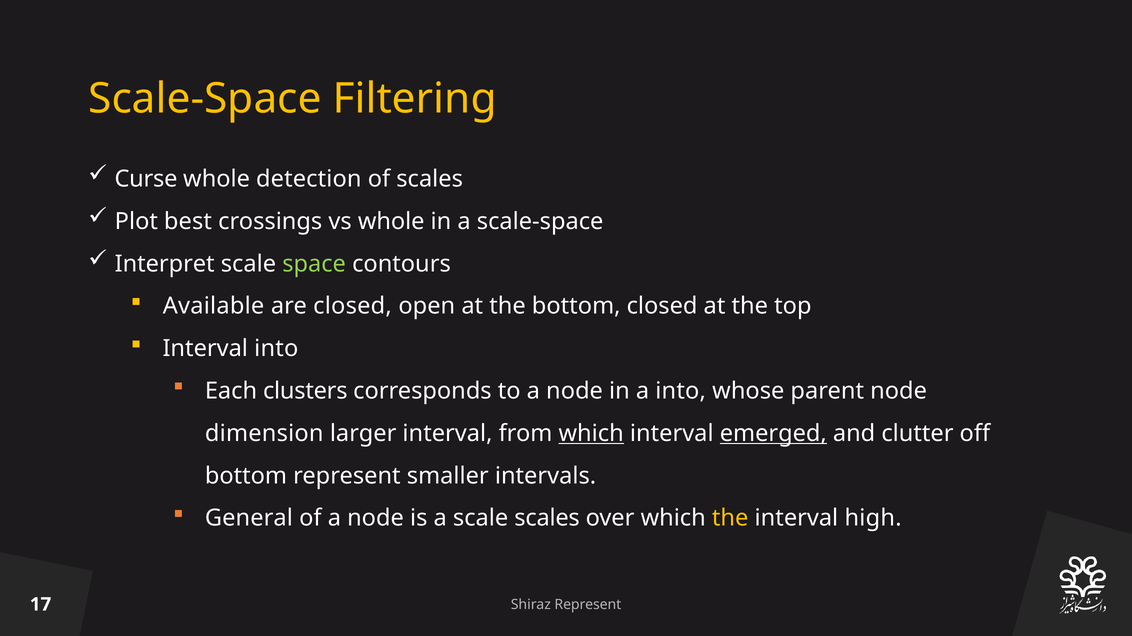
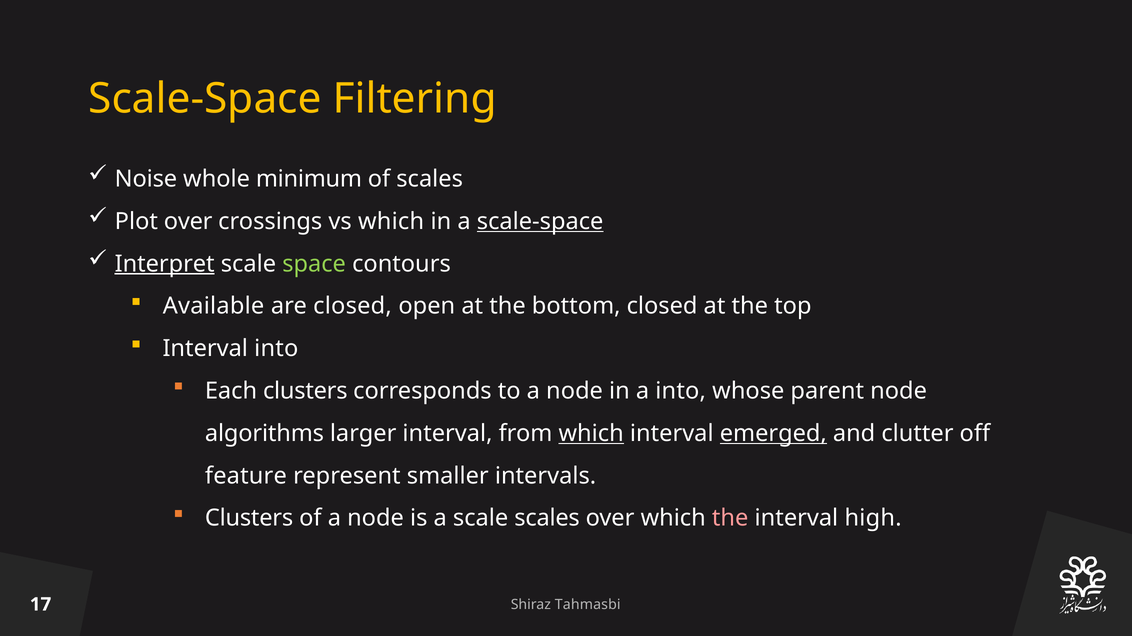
Curse: Curse -> Noise
detection: detection -> minimum
Plot best: best -> over
vs whole: whole -> which
scale-space at (540, 222) underline: none -> present
Interpret underline: none -> present
dimension: dimension -> algorithms
bottom at (246, 476): bottom -> feature
General at (249, 519): General -> Clusters
the at (730, 519) colour: yellow -> pink
Shiraz Represent: Represent -> Tahmasbi
